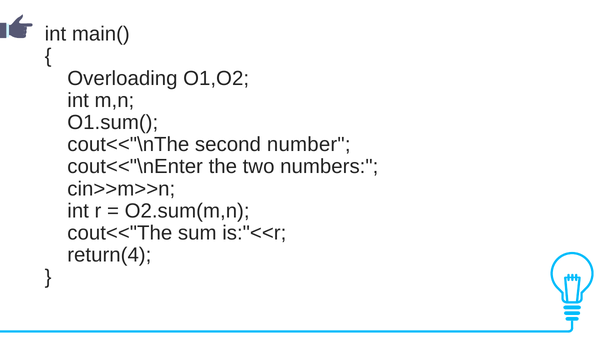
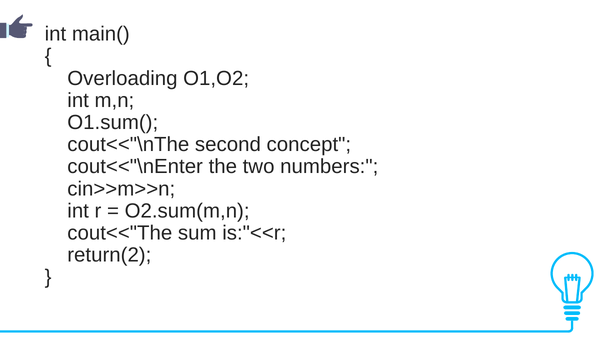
number: number -> concept
return(4: return(4 -> return(2
